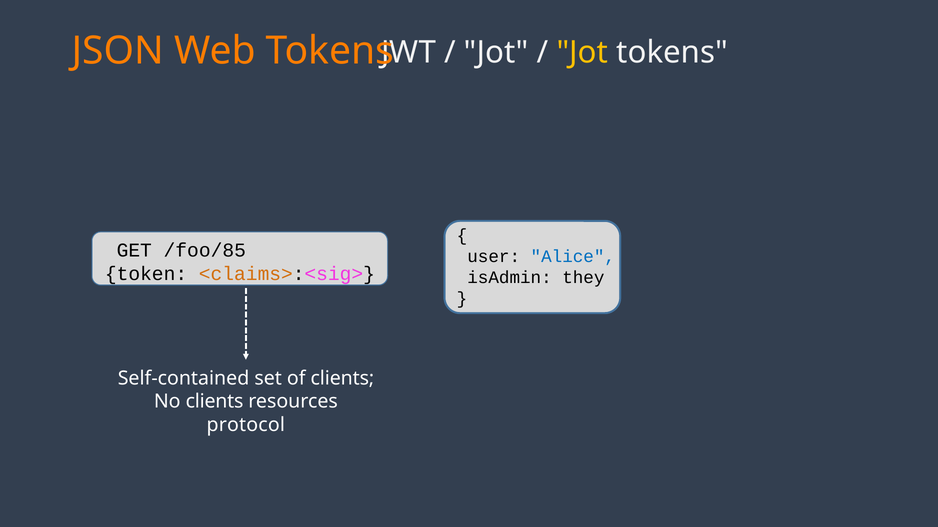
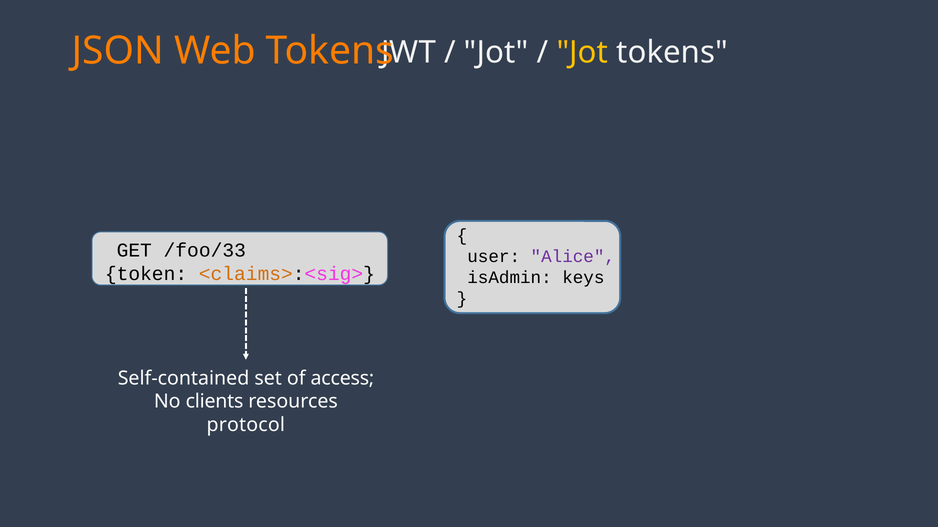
/foo/85: /foo/85 -> /foo/33
Alice colour: blue -> purple
they: they -> keys
of clients: clients -> access
